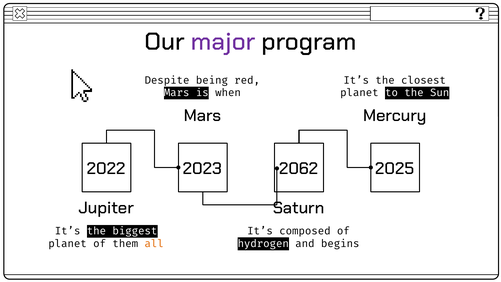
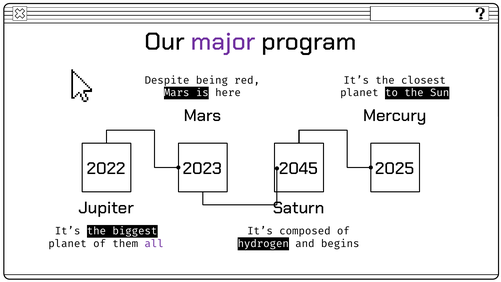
when: when -> here
2062: 2062 -> 2045
all colour: orange -> purple
